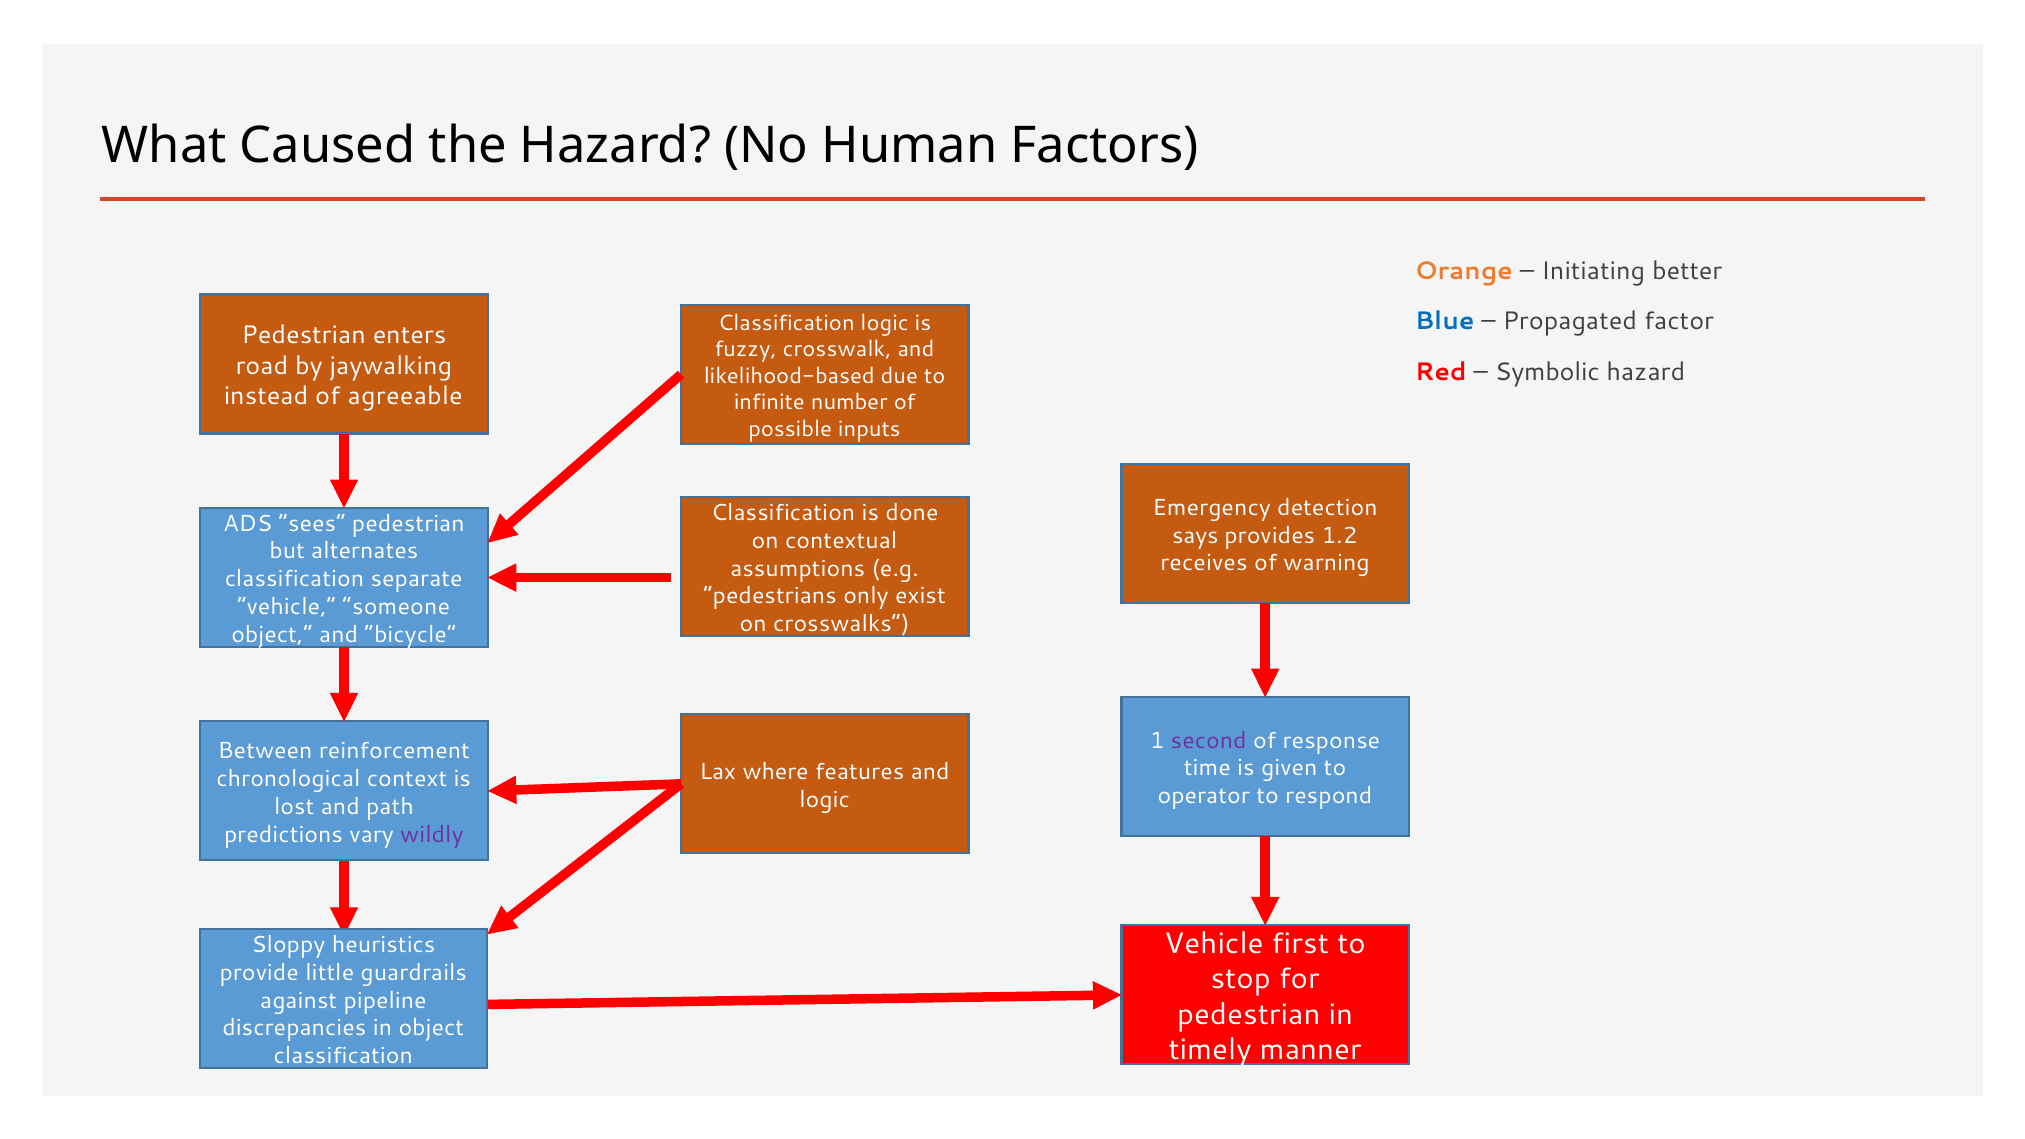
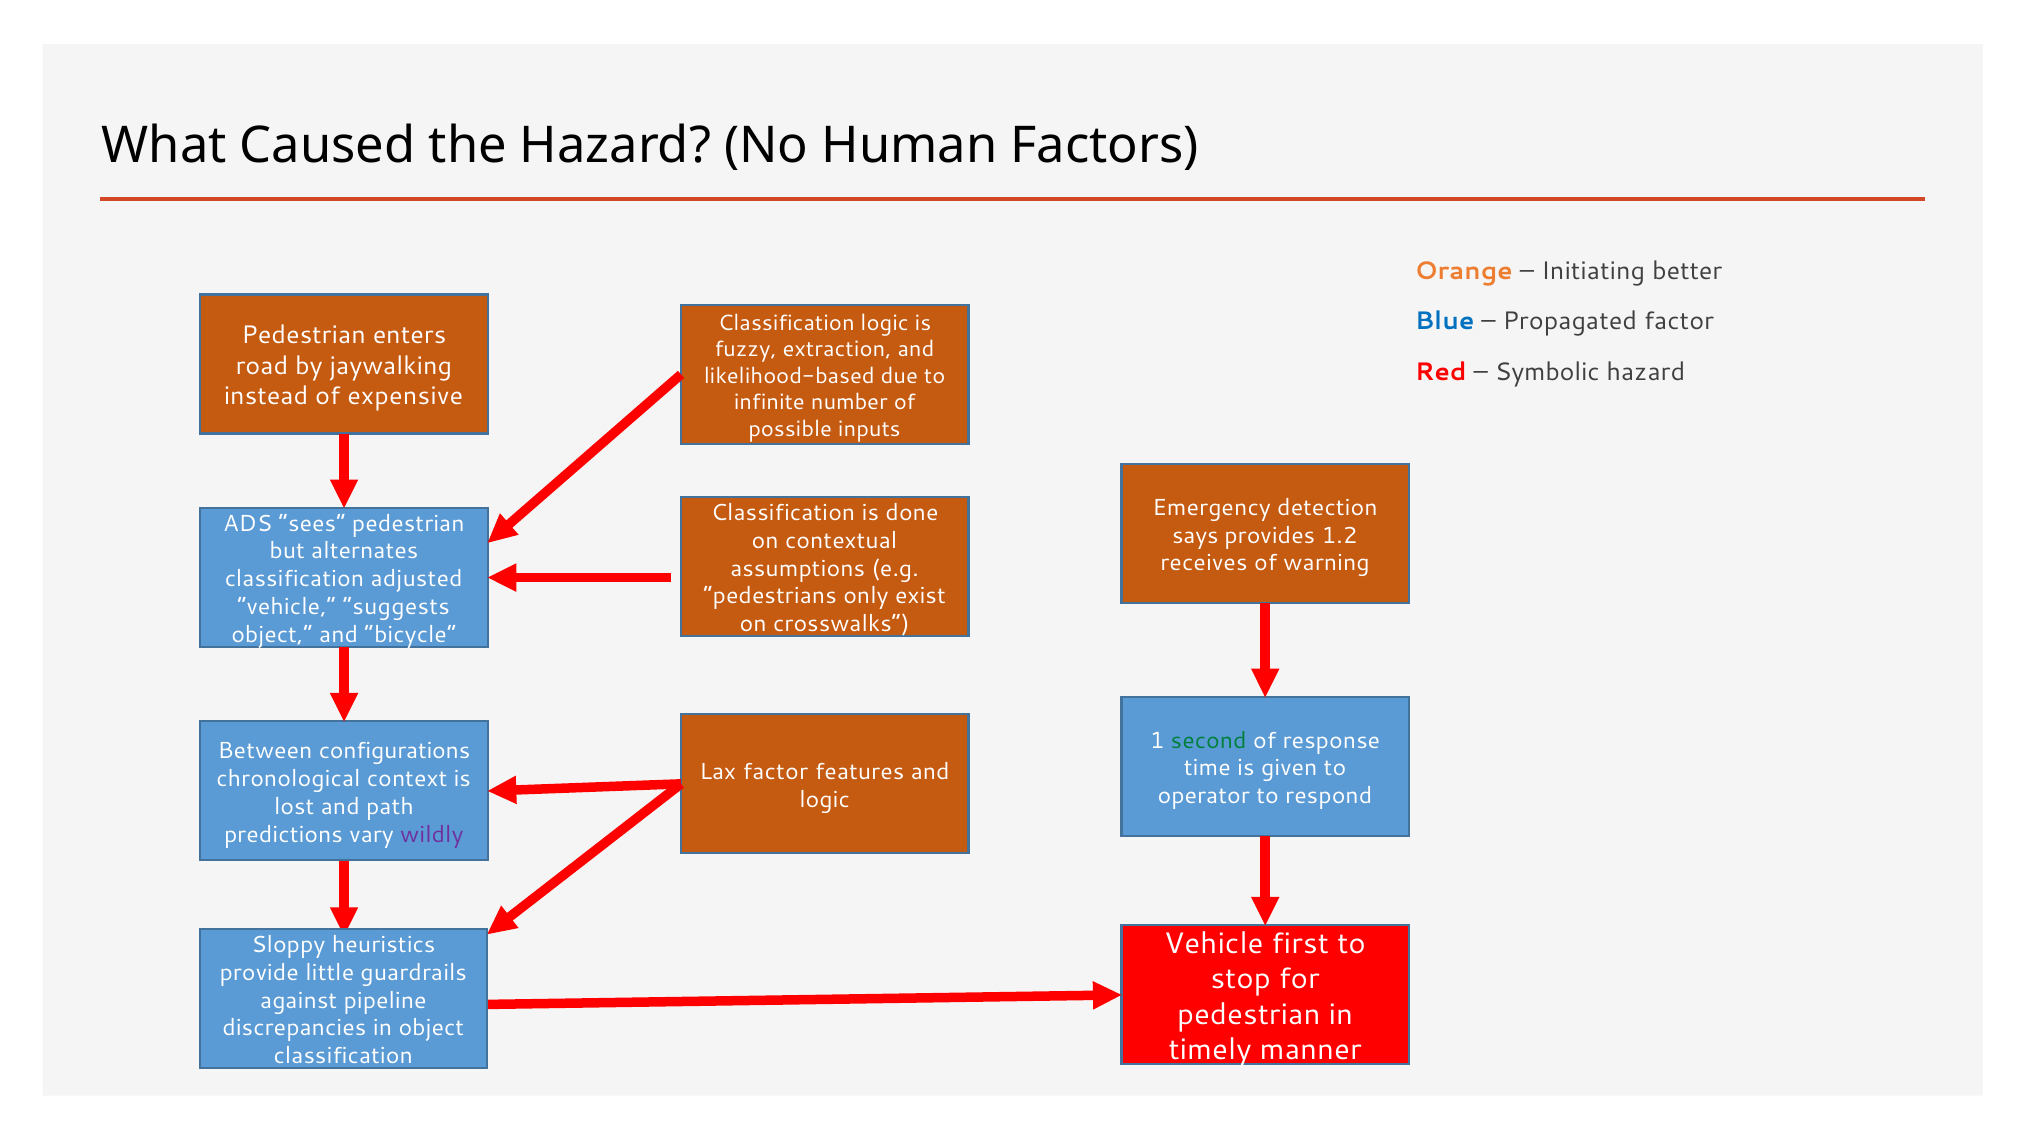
crosswalk: crosswalk -> extraction
agreeable: agreeable -> expensive
separate: separate -> adjusted
someone: someone -> suggests
second colour: purple -> green
reinforcement: reinforcement -> configurations
Lax where: where -> factor
